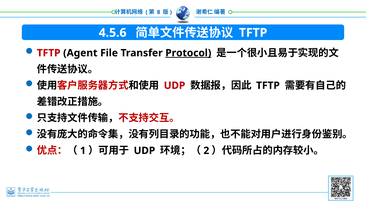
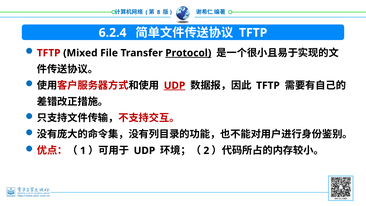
4.5.6: 4.5.6 -> 6.2.4
Agent: Agent -> Mixed
UDP at (175, 85) underline: none -> present
